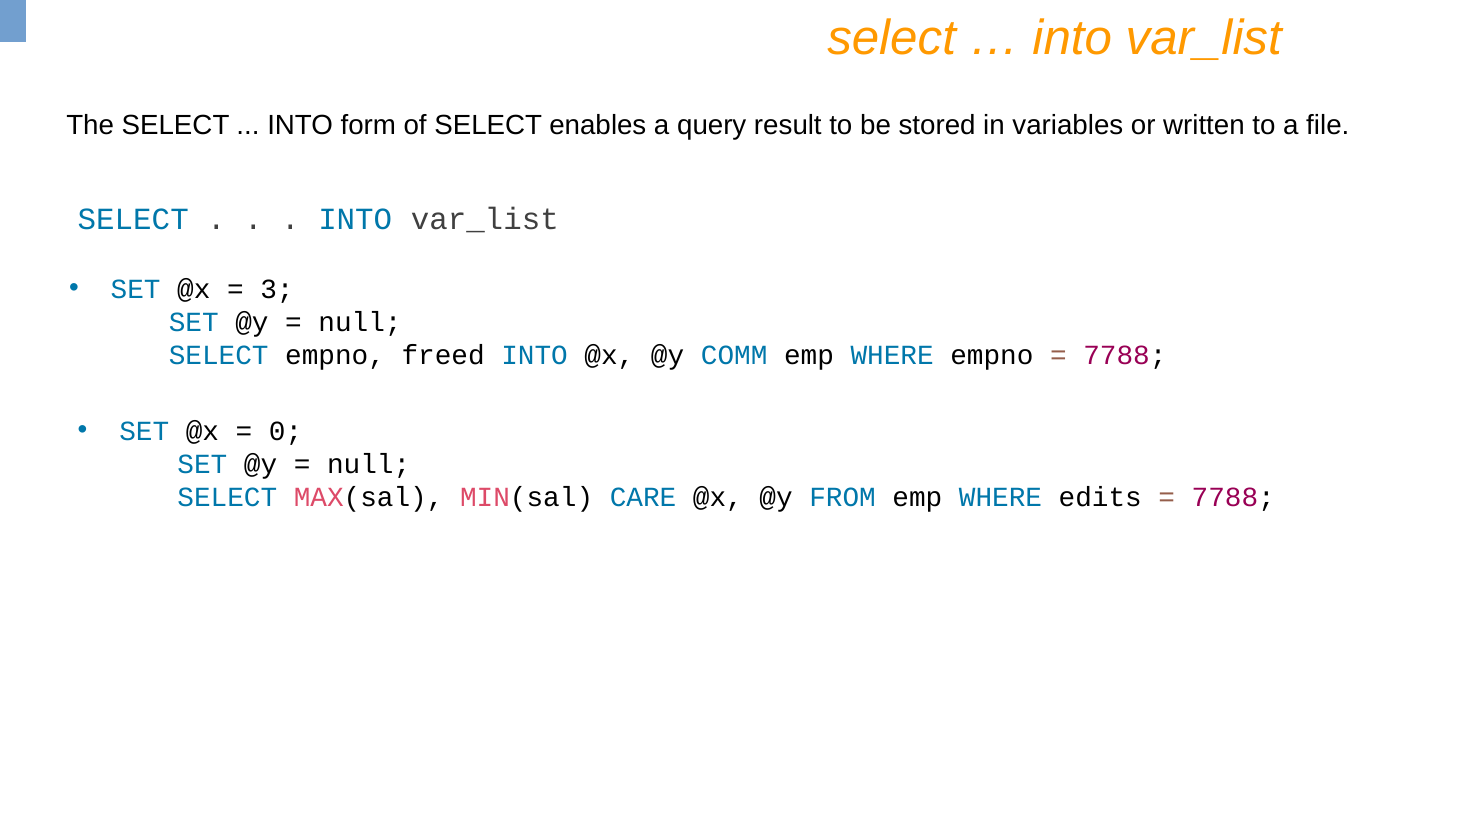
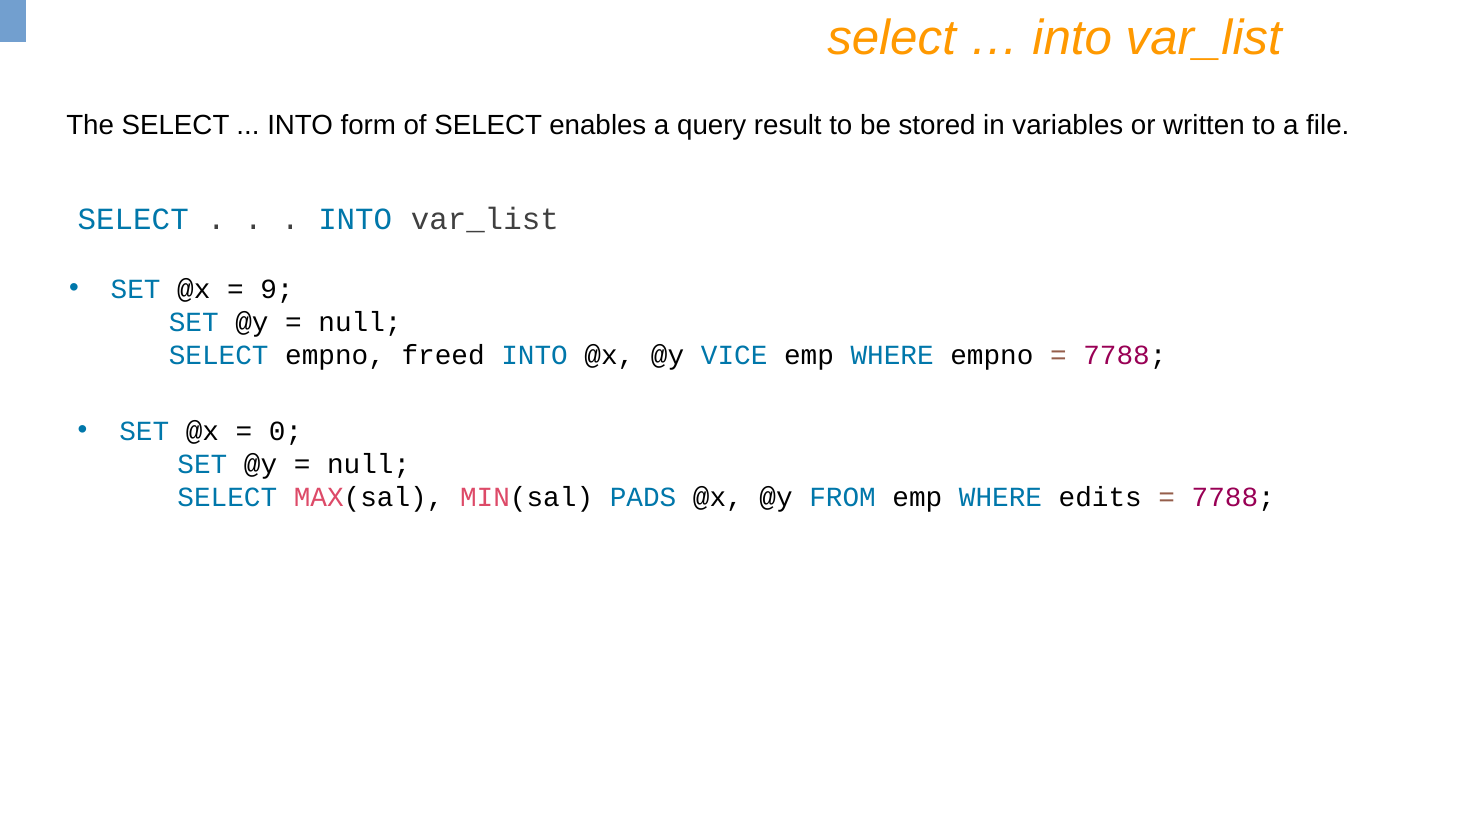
3: 3 -> 9
COMM: COMM -> VICE
CARE: CARE -> PADS
